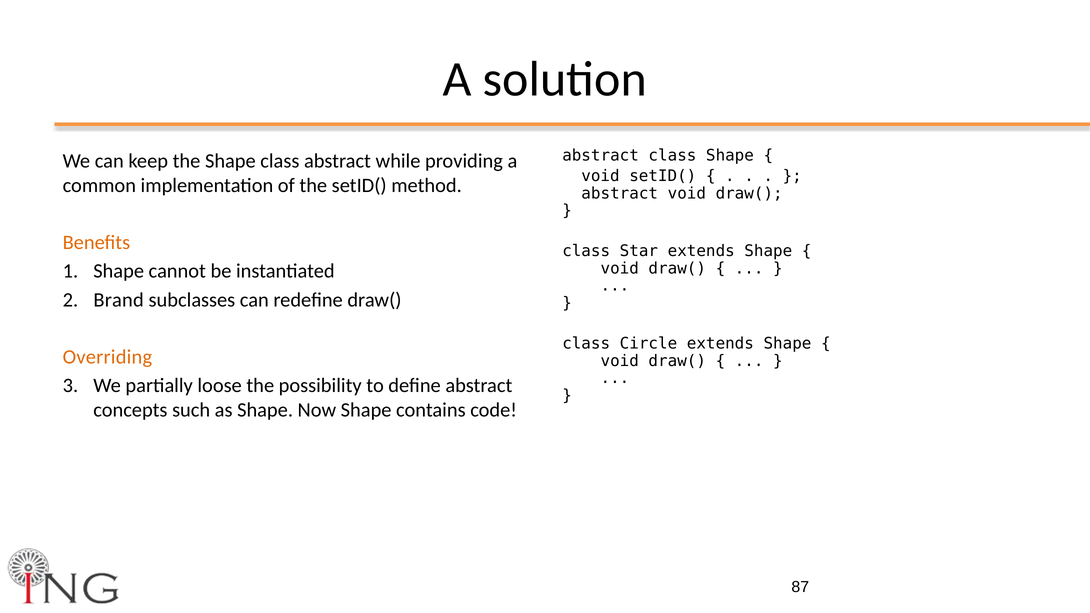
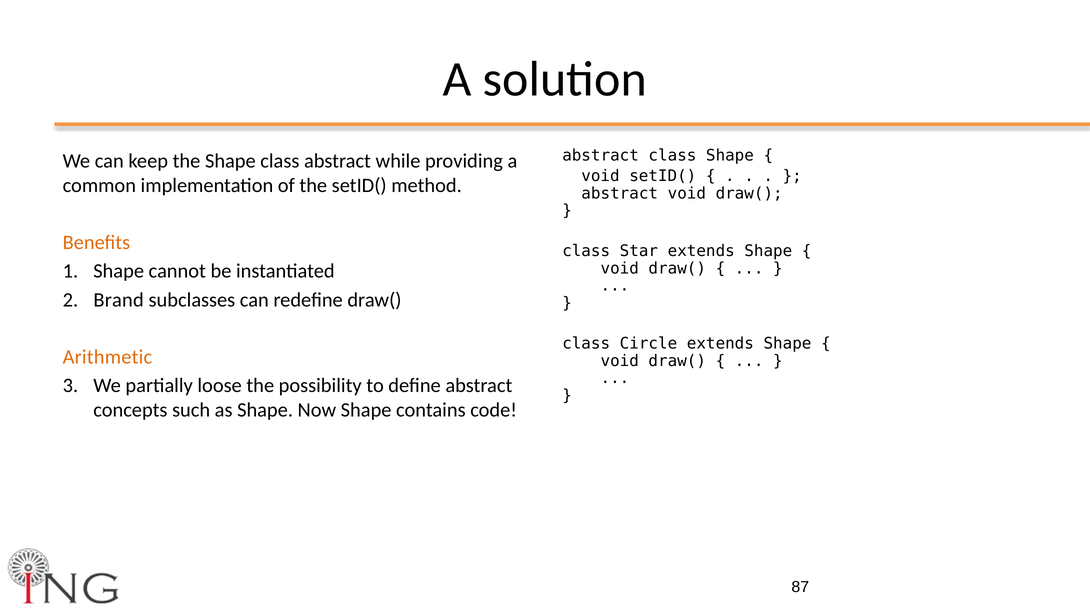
Overriding: Overriding -> Arithmetic
